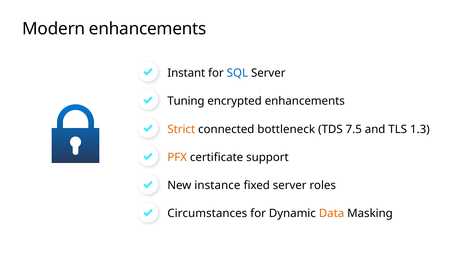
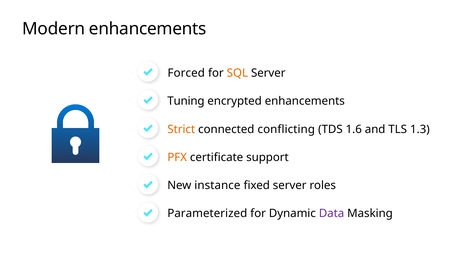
Instant: Instant -> Forced
SQL colour: blue -> orange
bottleneck: bottleneck -> conflicting
7.5: 7.5 -> 1.6
Circumstances: Circumstances -> Parameterized
Data colour: orange -> purple
